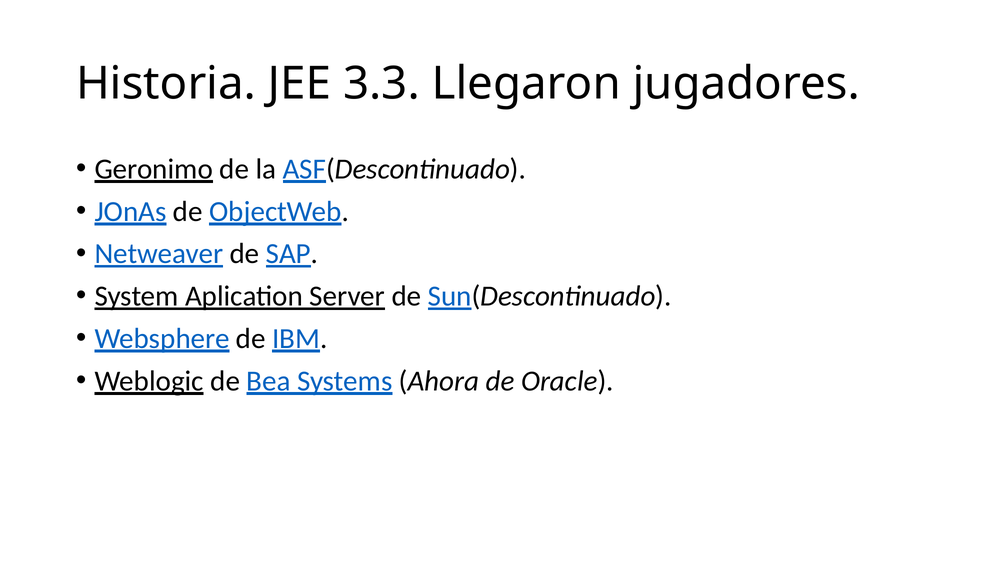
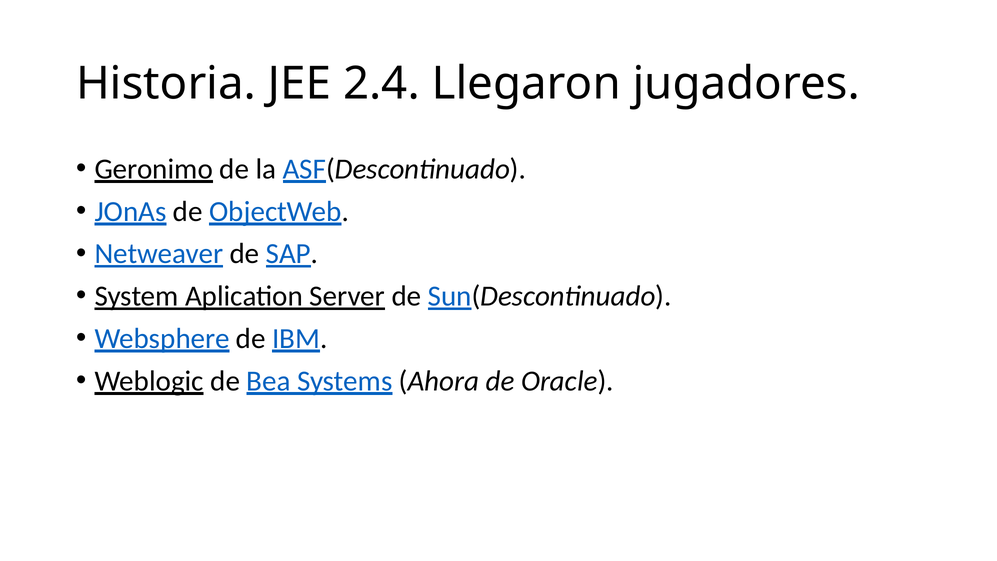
3.3: 3.3 -> 2.4
